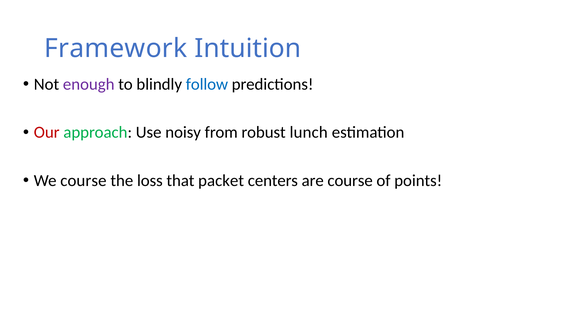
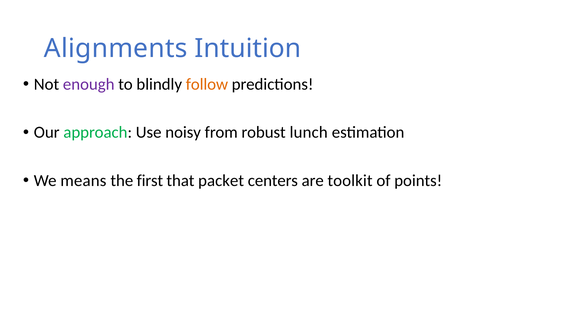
Framework: Framework -> Alignments
follow colour: blue -> orange
Our colour: red -> black
We course: course -> means
loss: loss -> first
are course: course -> toolkit
